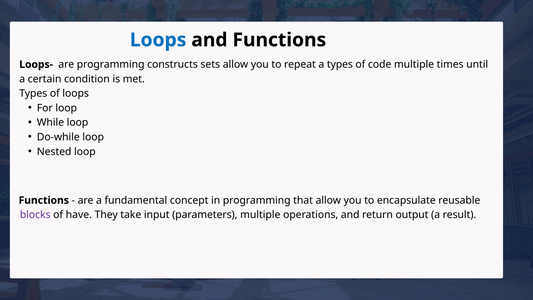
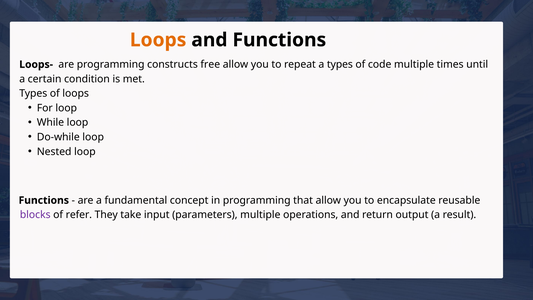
Loops at (158, 40) colour: blue -> orange
sets: sets -> free
have: have -> refer
